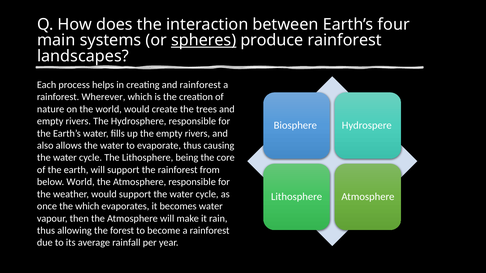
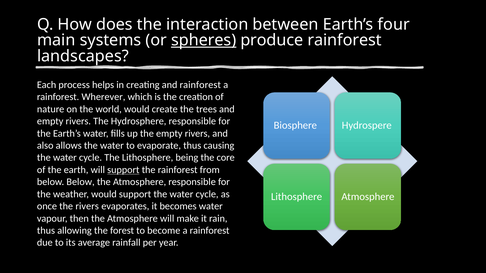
support at (123, 170) underline: none -> present
below World: World -> Below
the which: which -> rivers
